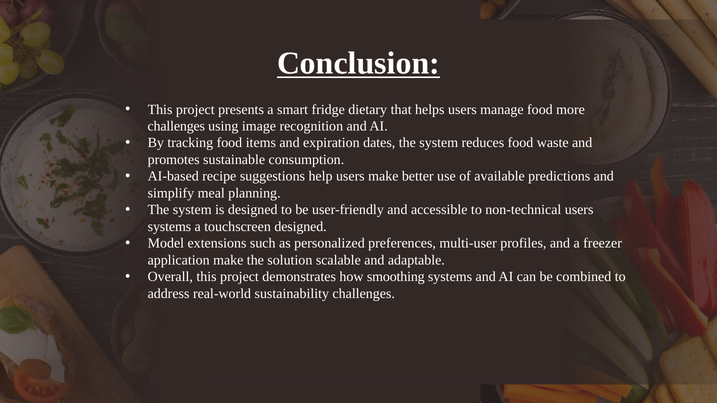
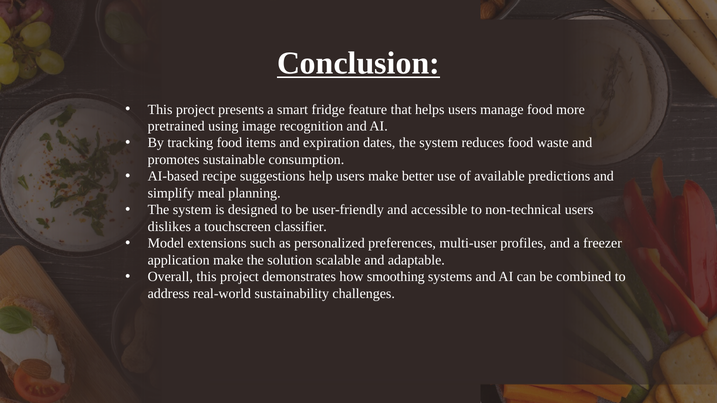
dietary: dietary -> feature
challenges at (176, 126): challenges -> pretrained
systems at (169, 227): systems -> dislikes
touchscreen designed: designed -> classifier
